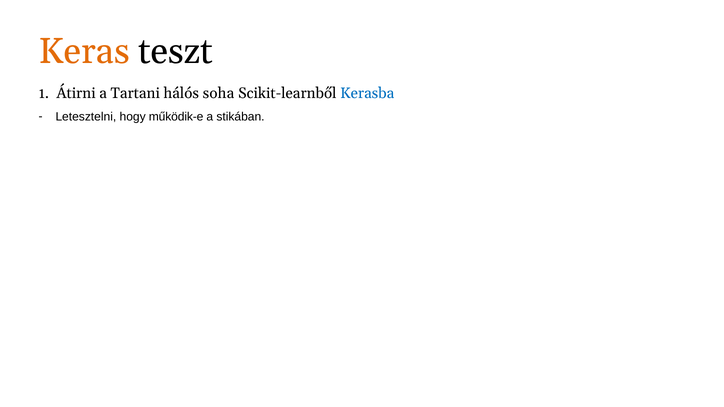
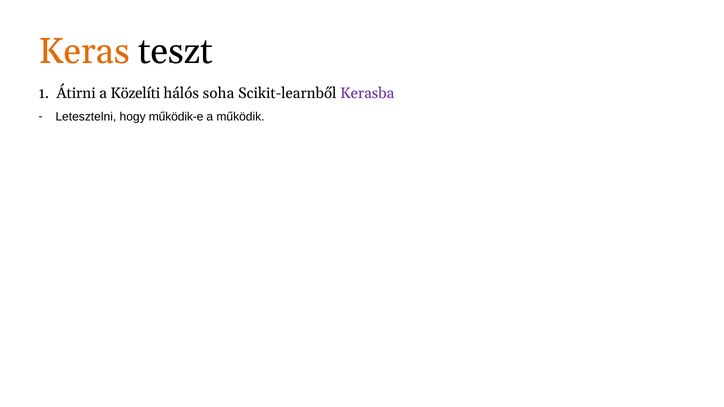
Tartani: Tartani -> Közelíti
Kerasba colour: blue -> purple
stikában: stikában -> működik
